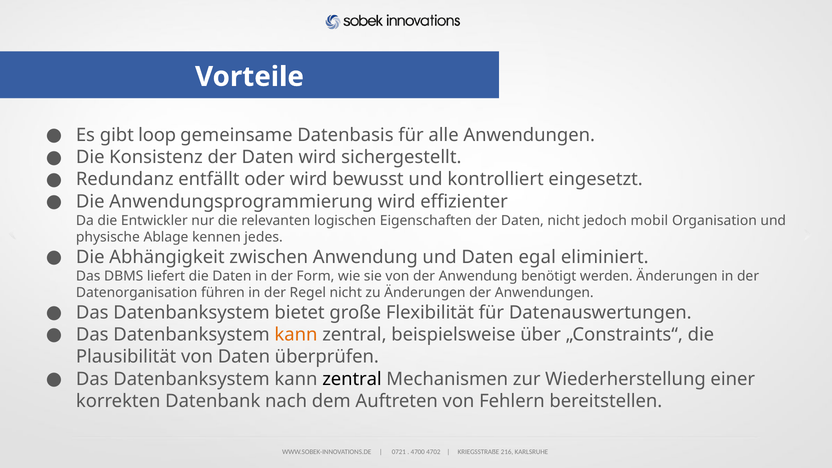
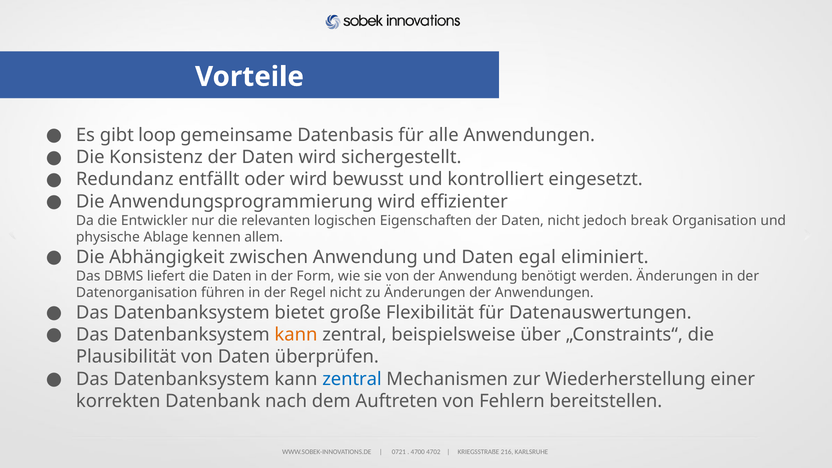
mobil: mobil -> break
jedes: jedes -> allem
zentral at (352, 379) colour: black -> blue
